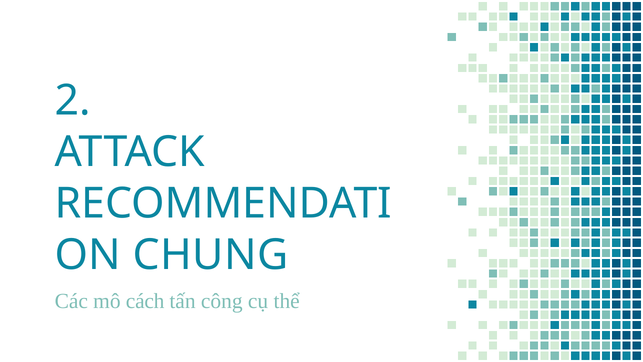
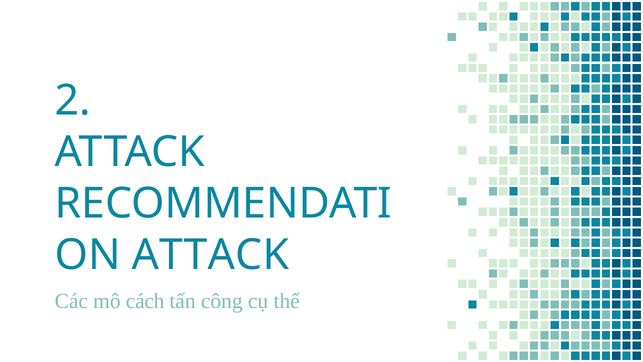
CHUNG at (210, 255): CHUNG -> ATTACK
